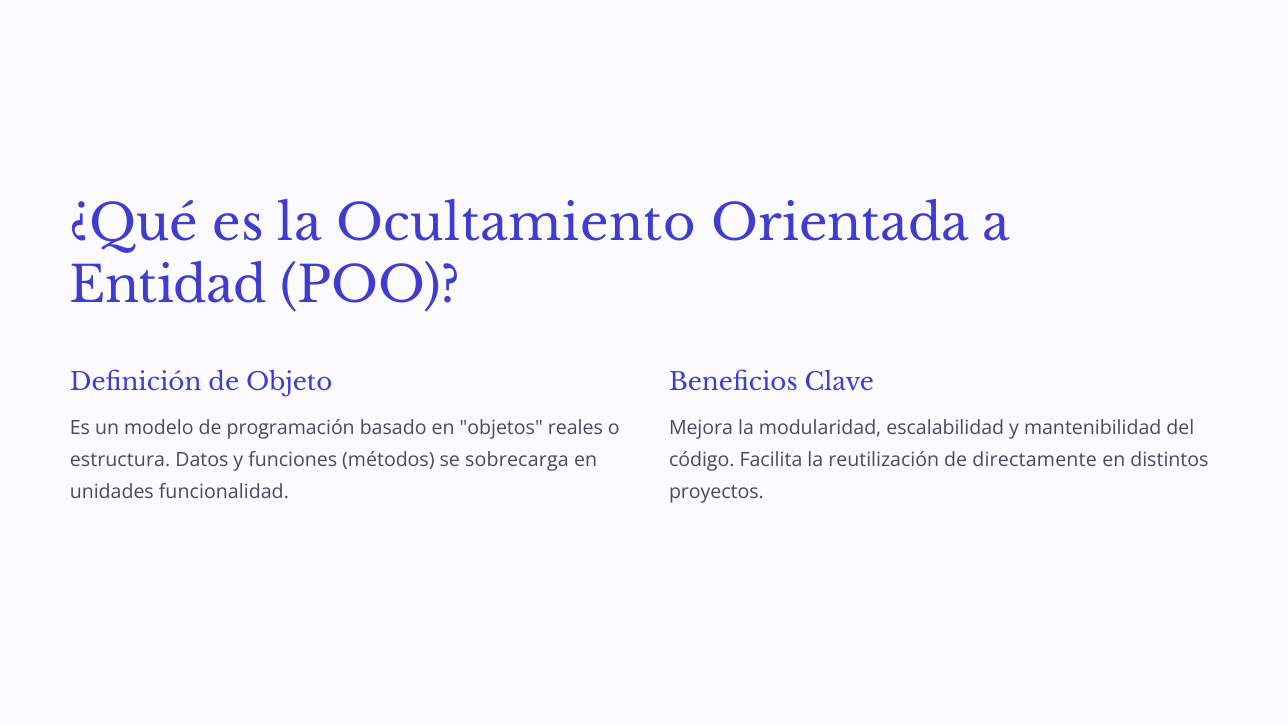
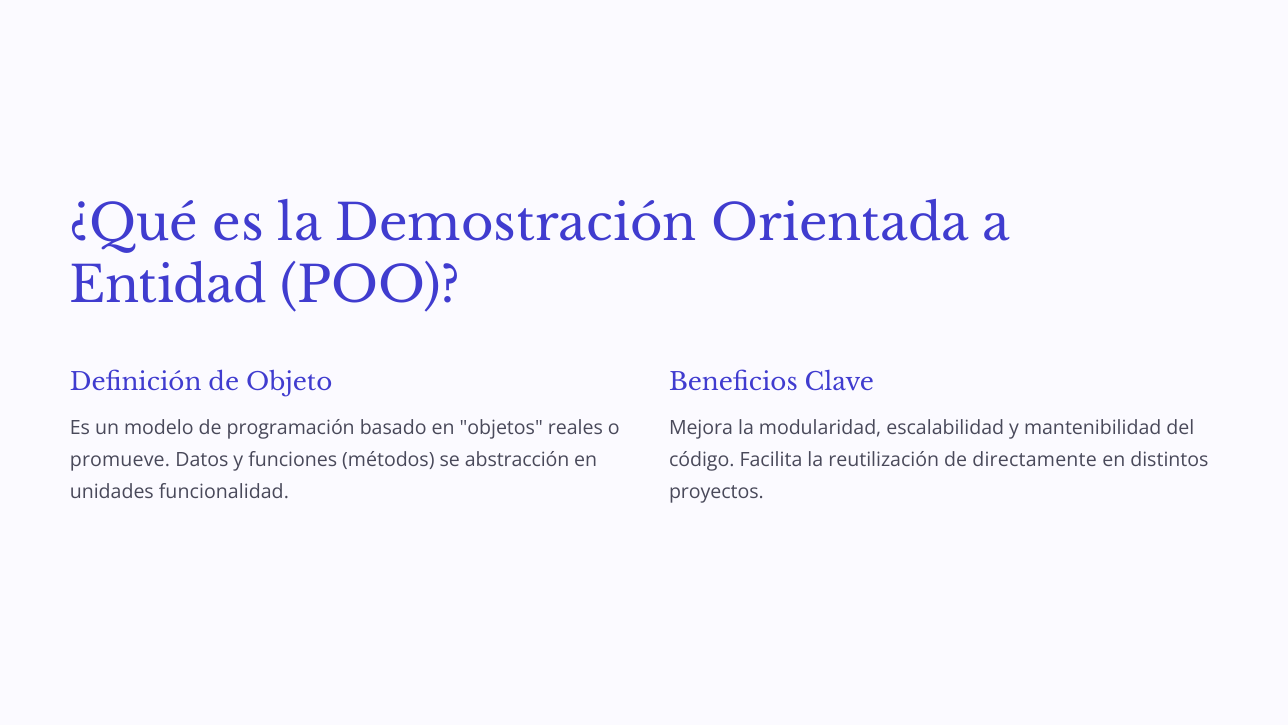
Ocultamiento: Ocultamiento -> Demostración
estructura: estructura -> promueve
sobrecarga: sobrecarga -> abstracción
